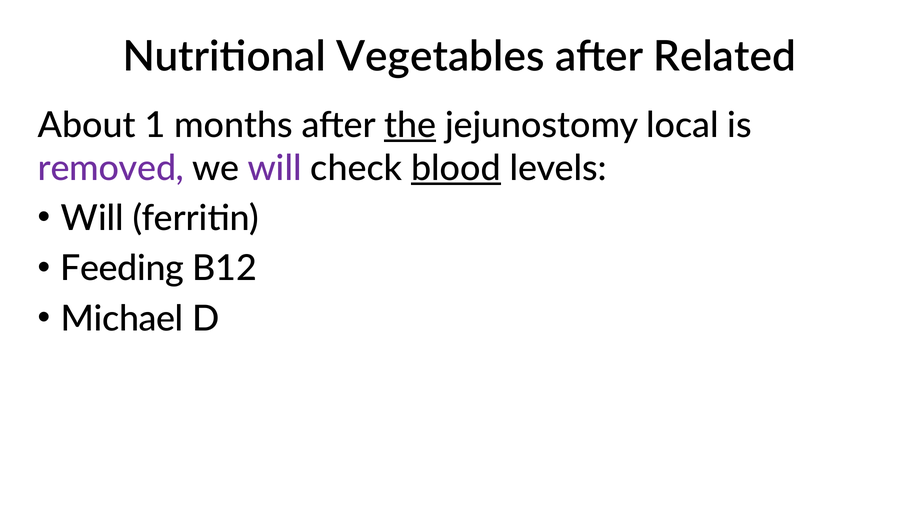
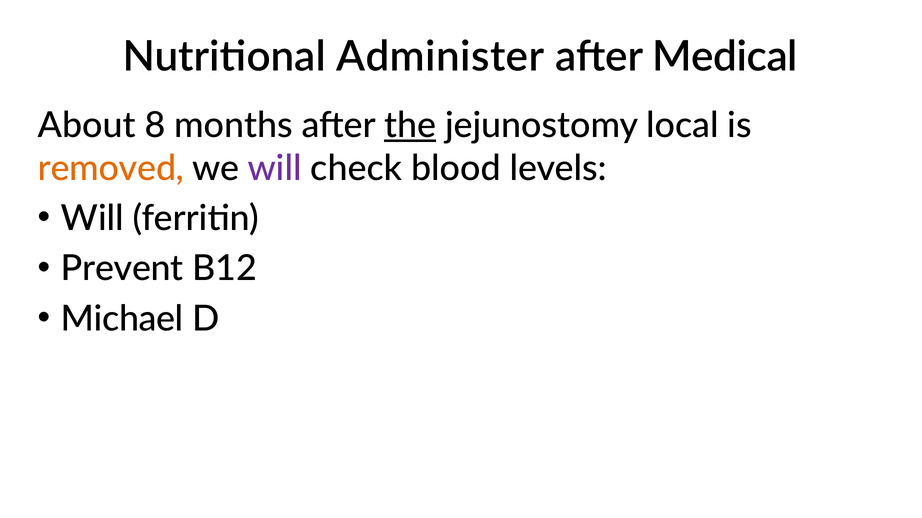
Vegetables: Vegetables -> Administer
Related: Related -> Medical
1: 1 -> 8
removed colour: purple -> orange
blood underline: present -> none
Feeding: Feeding -> Prevent
